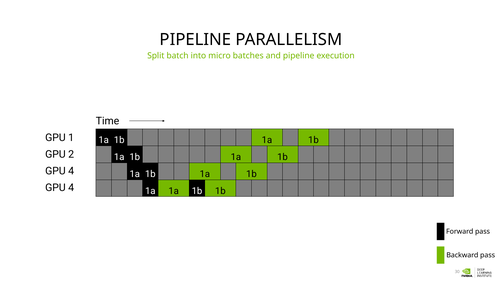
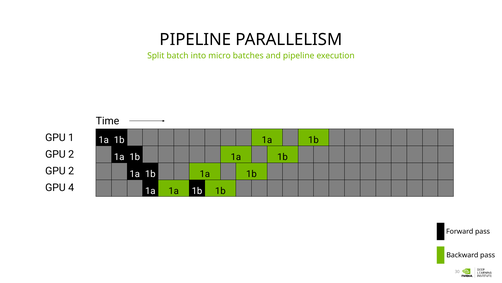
4 at (71, 171): 4 -> 2
